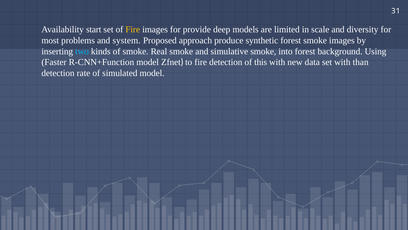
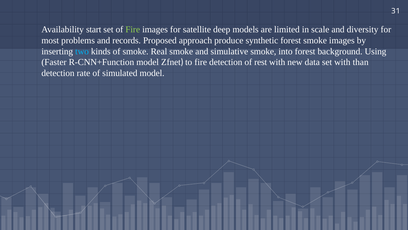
Fire at (133, 30) colour: yellow -> light green
provide: provide -> satellite
system: system -> records
this: this -> rest
